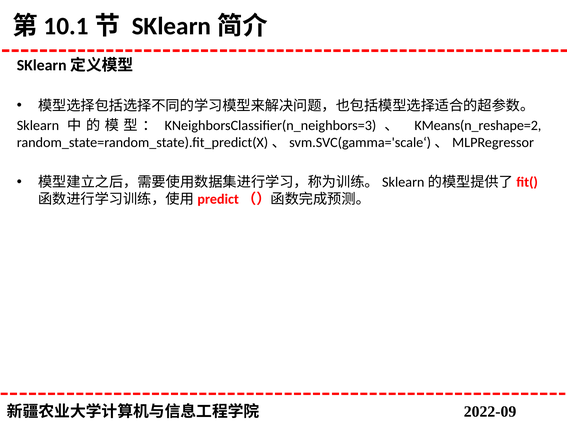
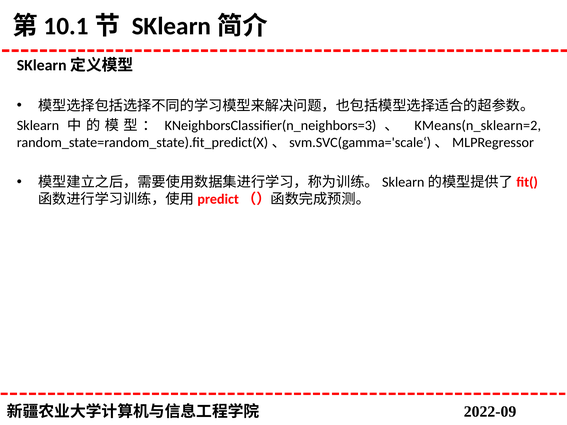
KMeans(n_reshape=2: KMeans(n_reshape=2 -> KMeans(n_sklearn=2
